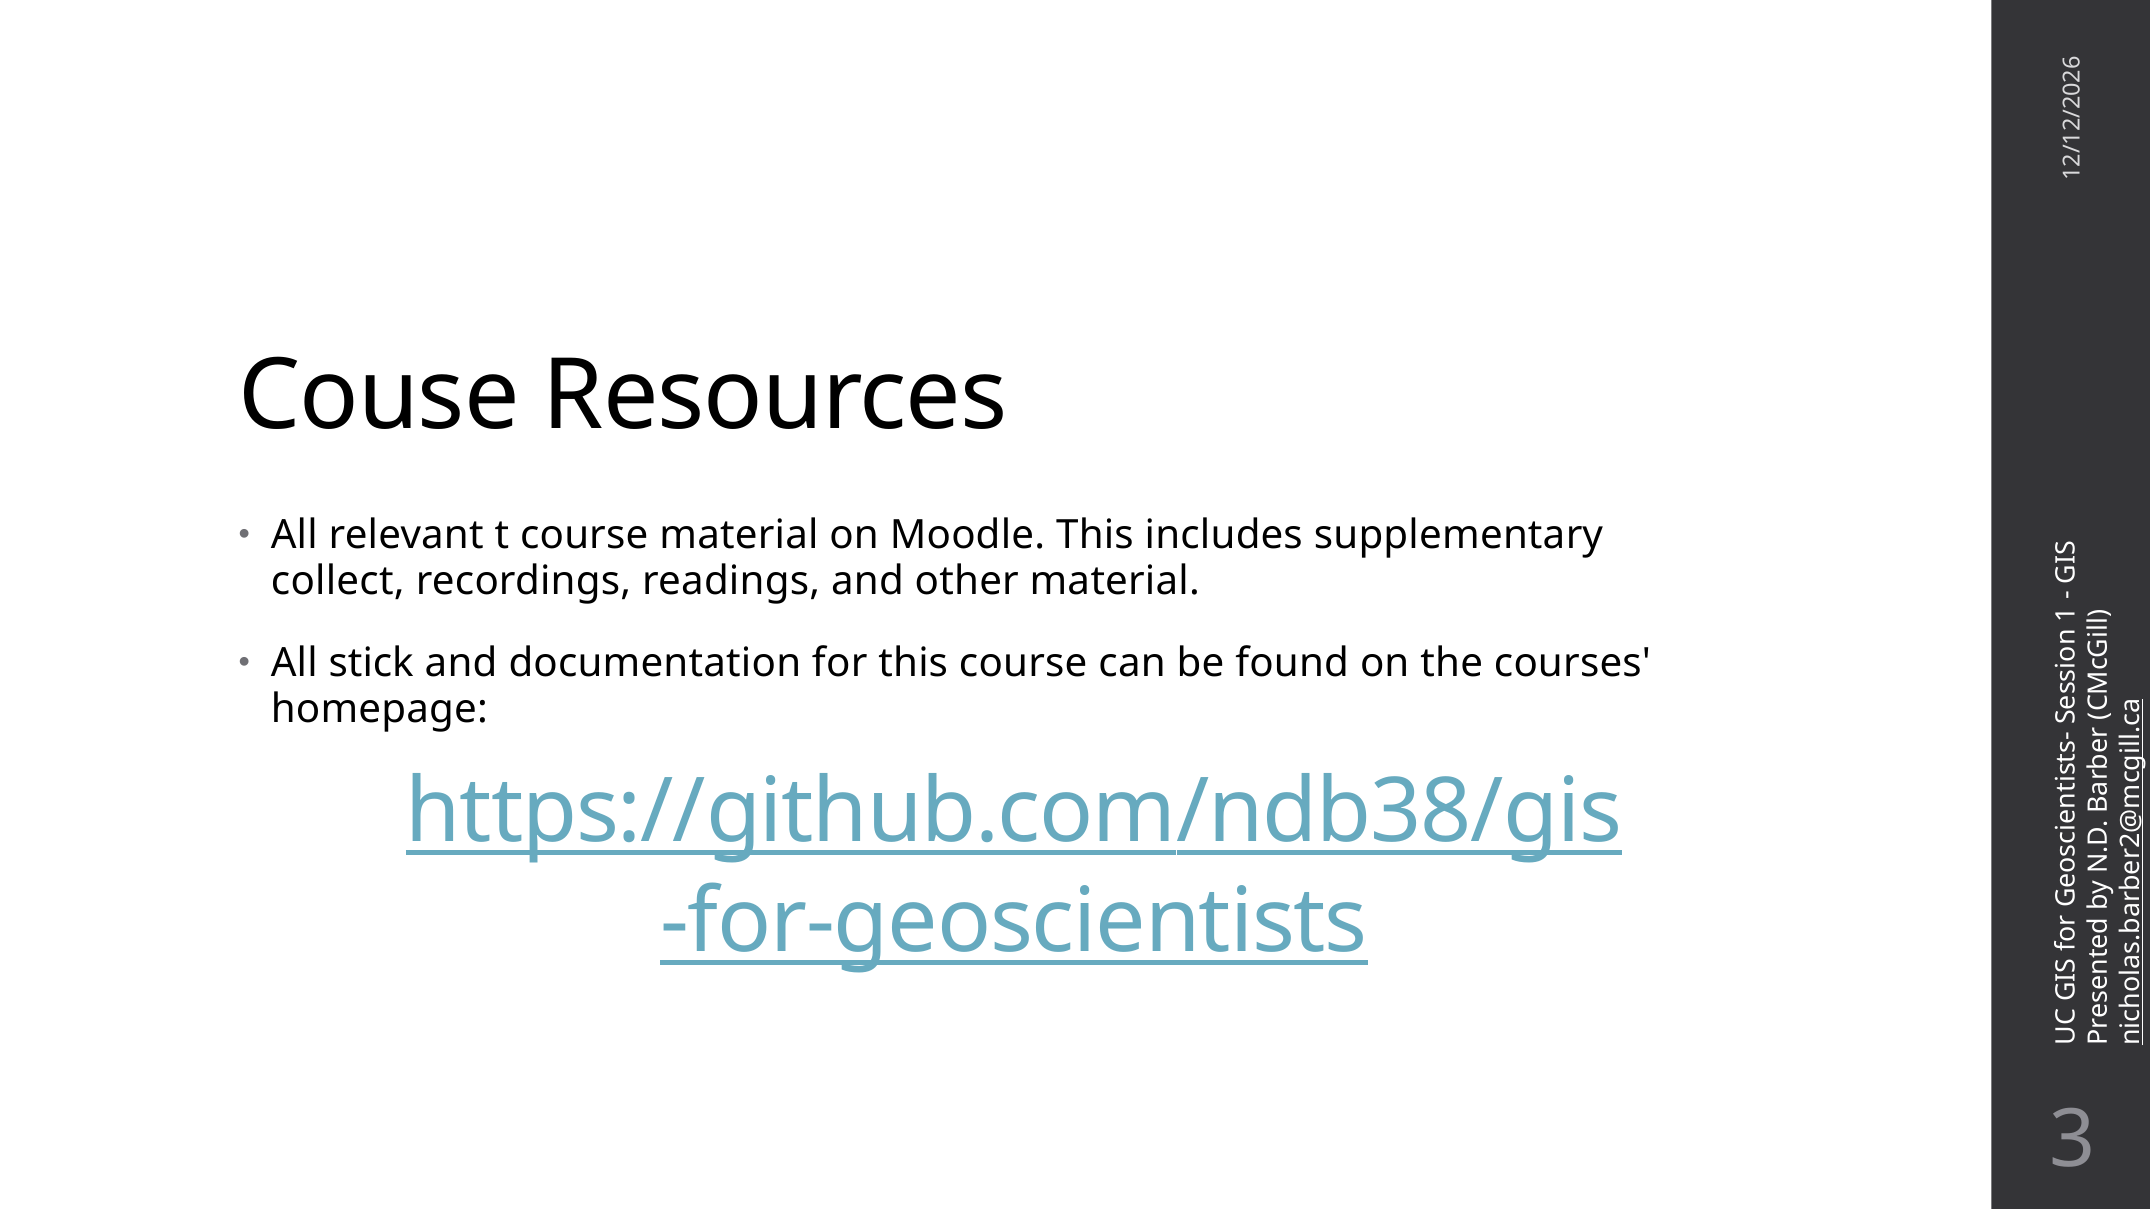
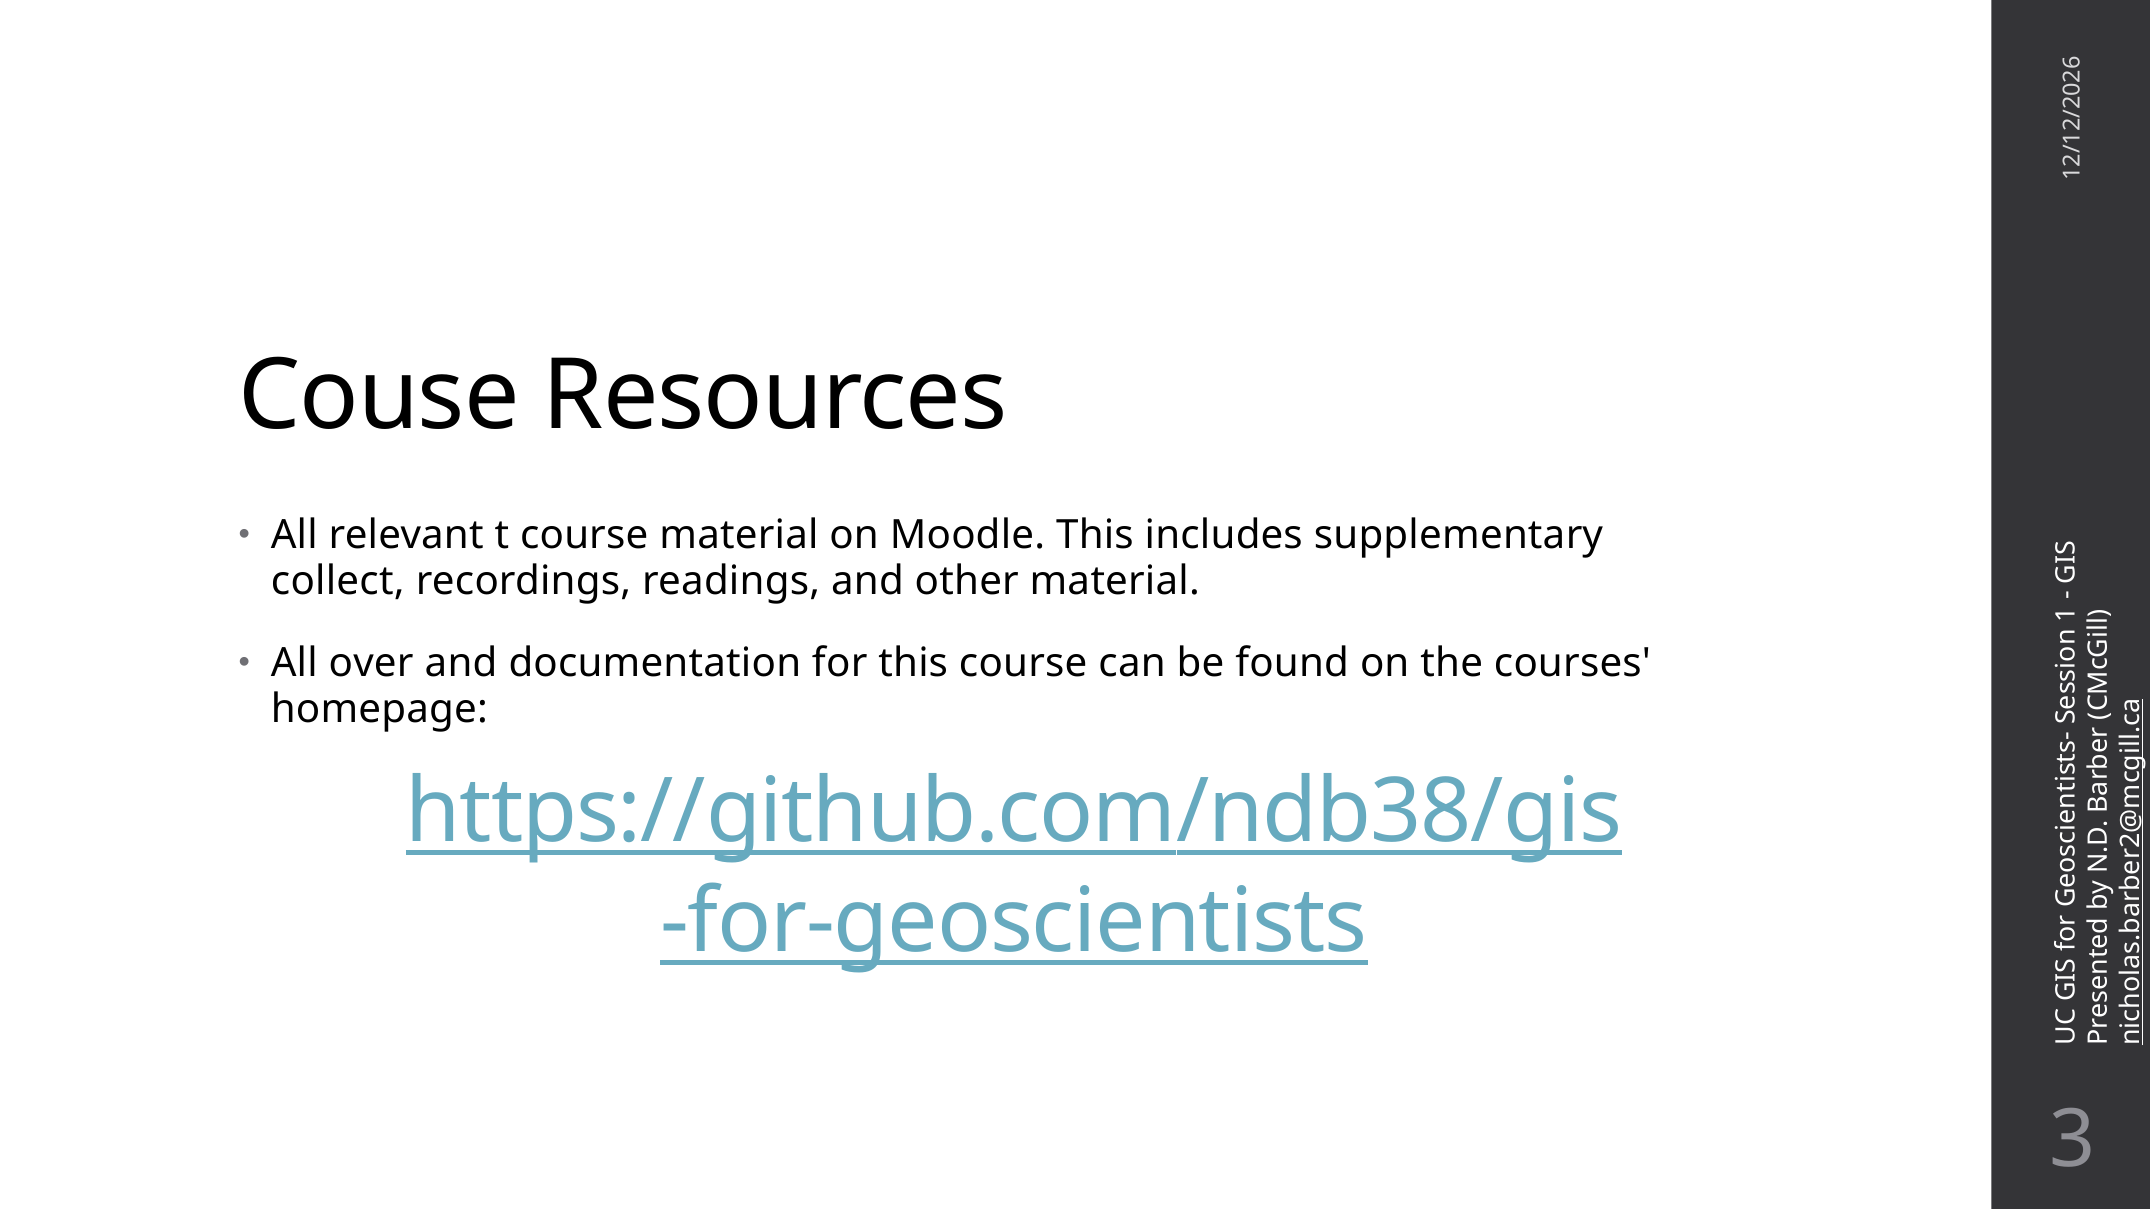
stick: stick -> over
